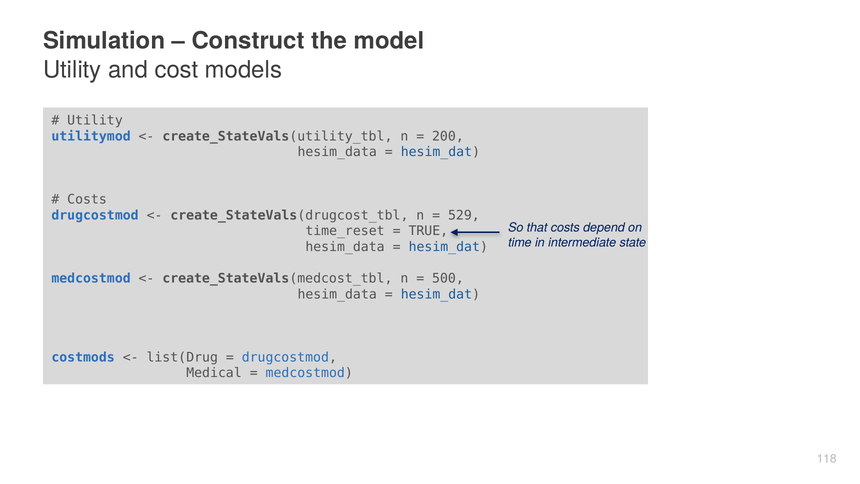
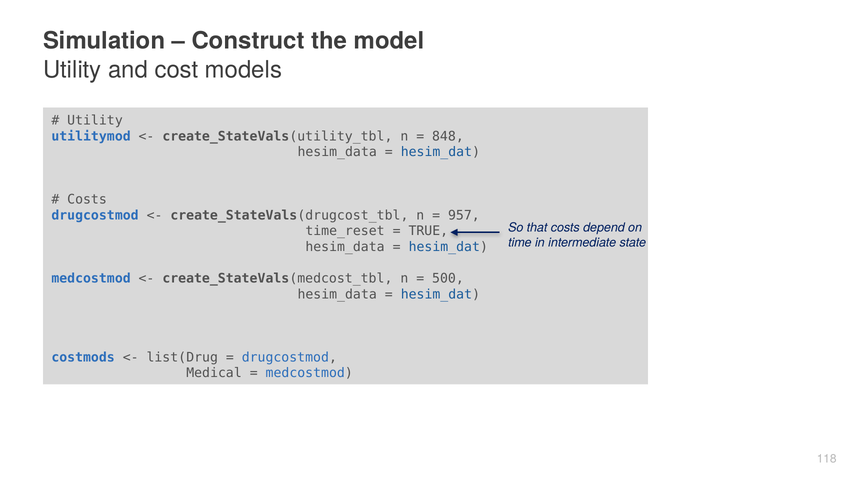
200: 200 -> 848
529: 529 -> 957
